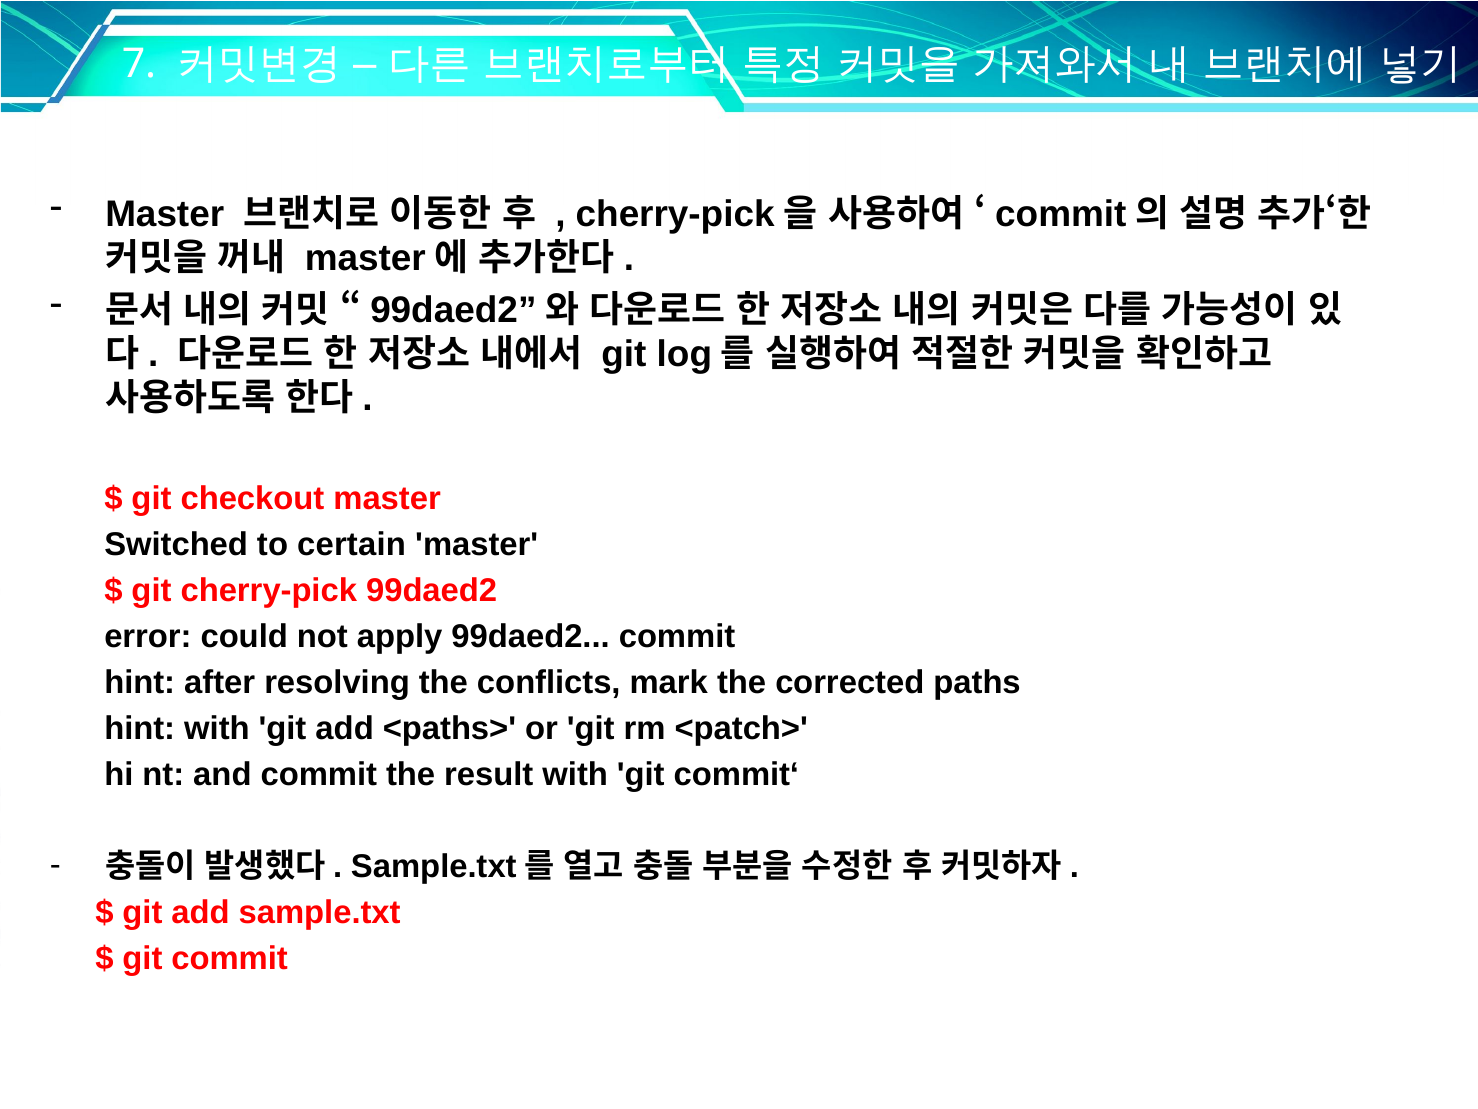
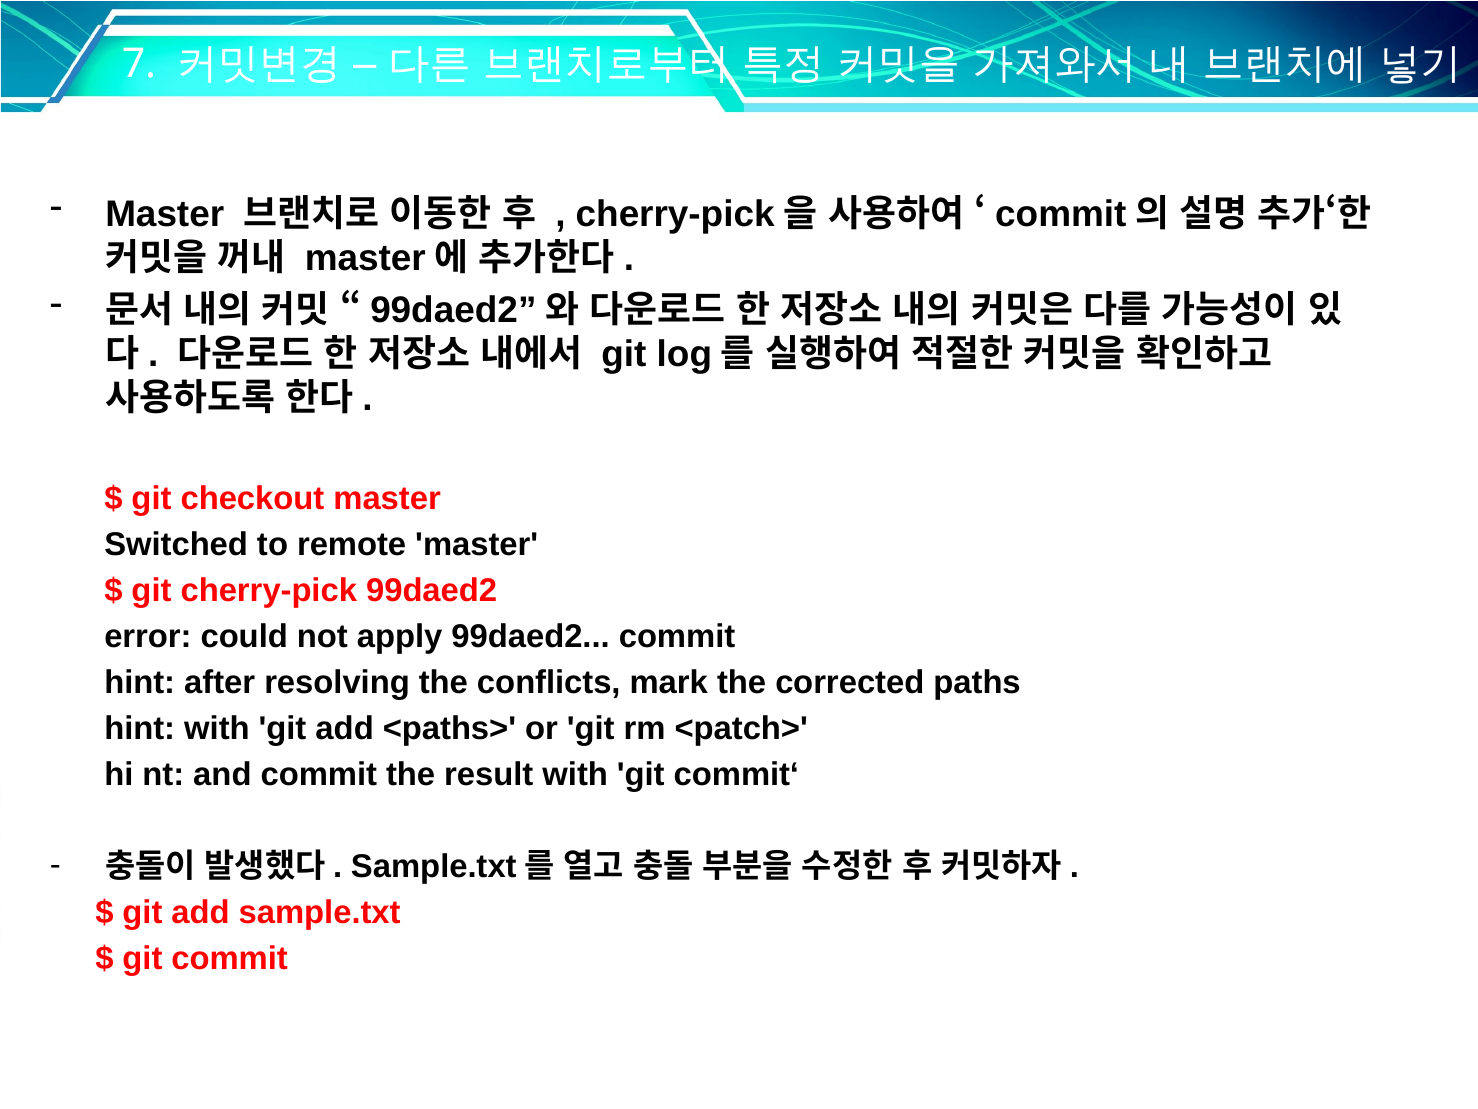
certain: certain -> remote
